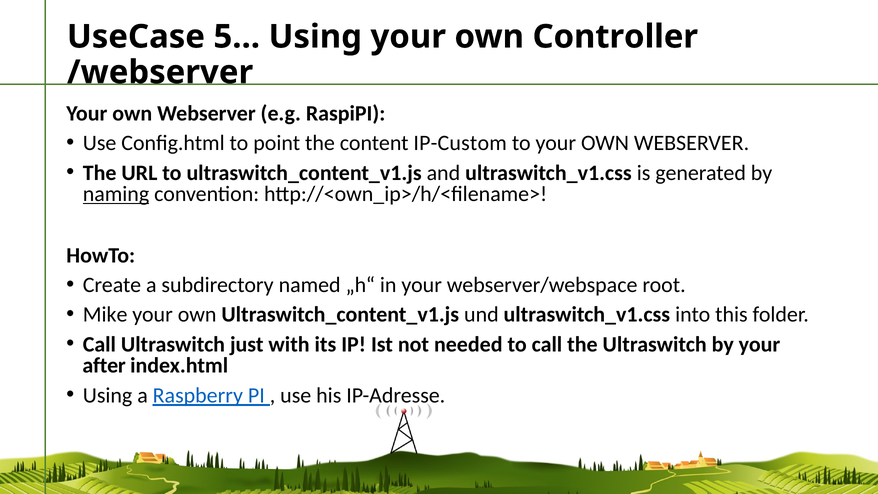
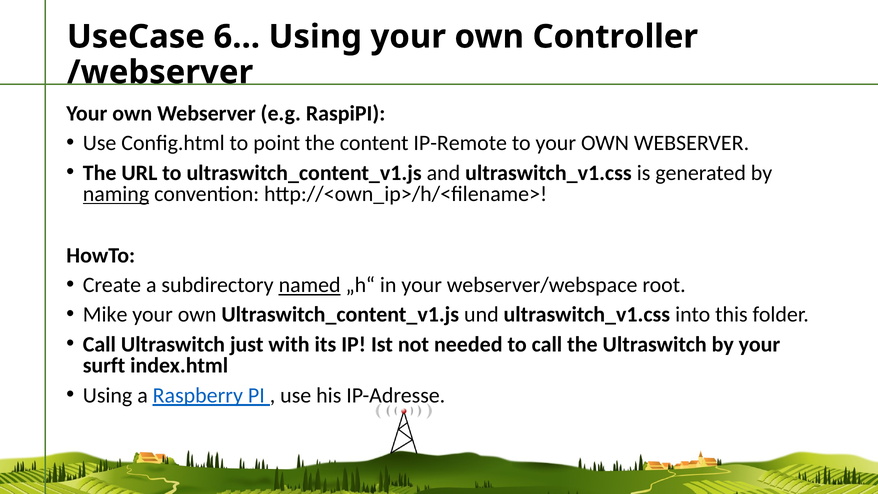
5: 5 -> 6
IP-Custom: IP-Custom -> IP-Remote
named underline: none -> present
after: after -> surft
